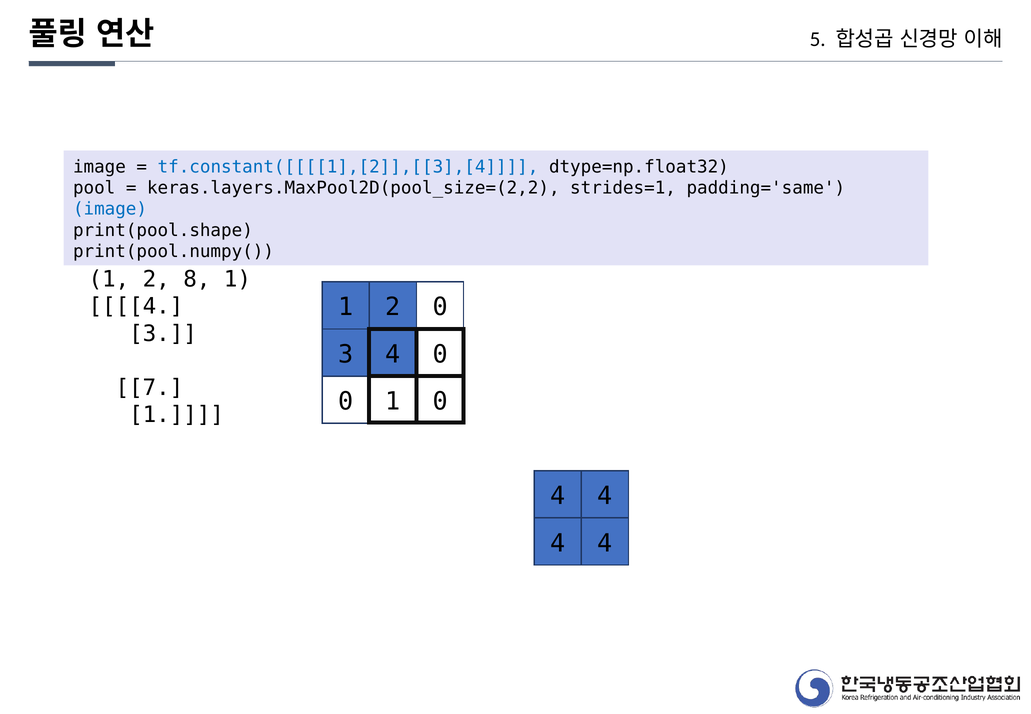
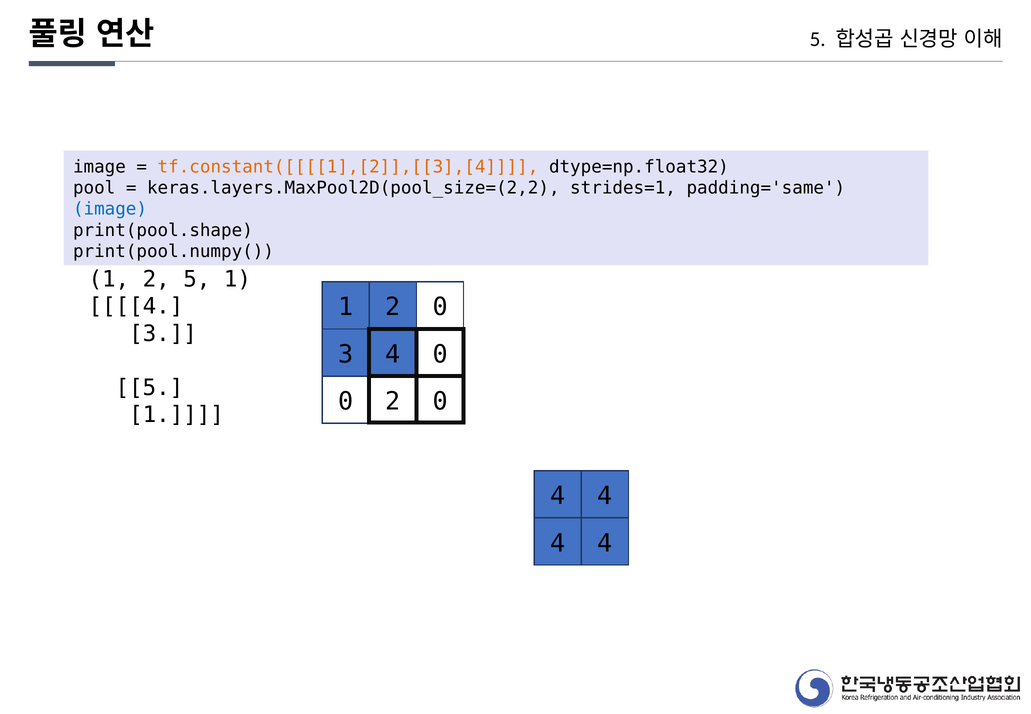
tf.constant([[[[1],[2]],[[3],[4 colour: blue -> orange
2 8: 8 -> 5
7 at (149, 388): 7 -> 5
0 1: 1 -> 2
